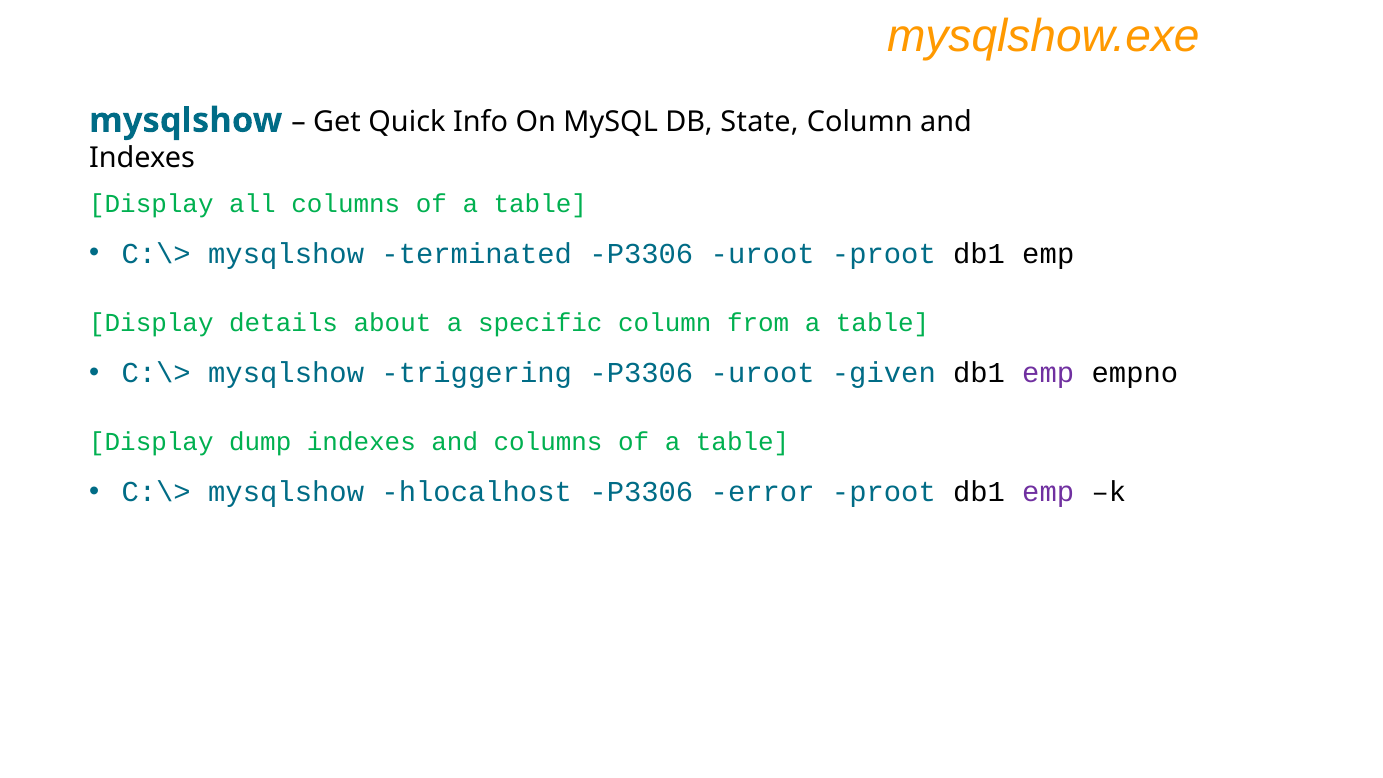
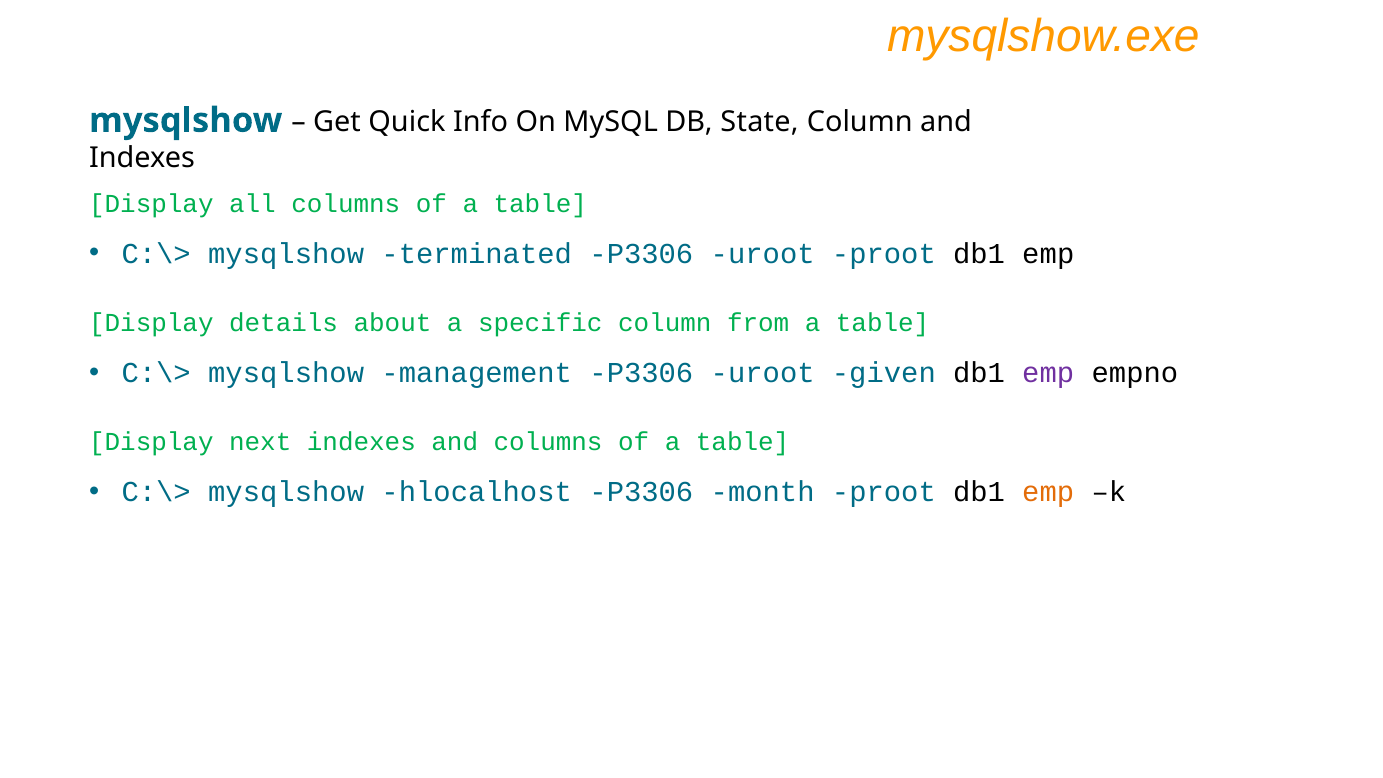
triggering: triggering -> management
dump: dump -> next
error: error -> month
emp at (1048, 492) colour: purple -> orange
